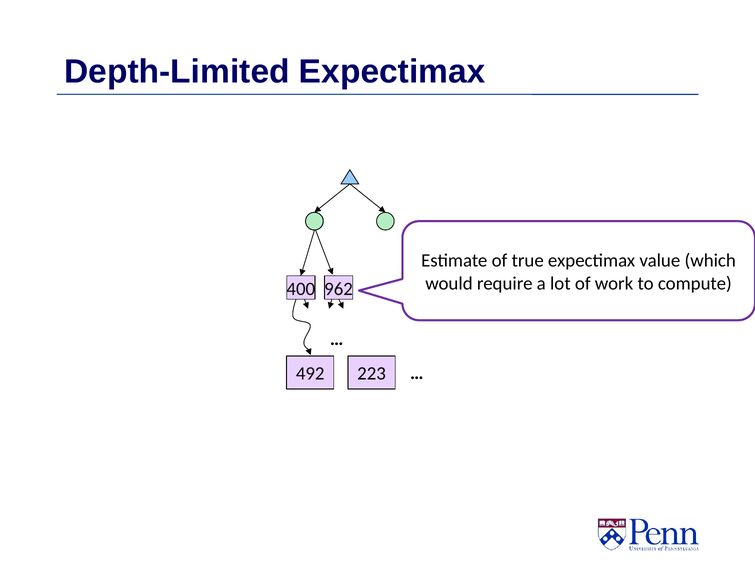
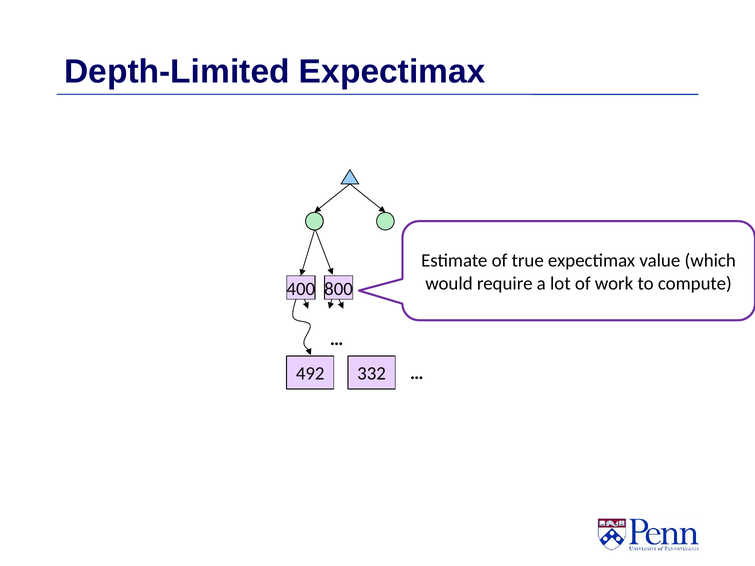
962: 962 -> 800
223: 223 -> 332
